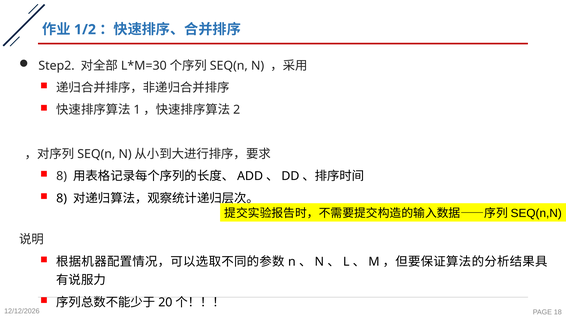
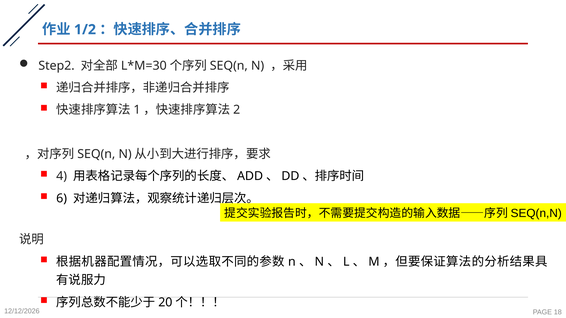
8 at (62, 176): 8 -> 4
8 at (62, 198): 8 -> 6
